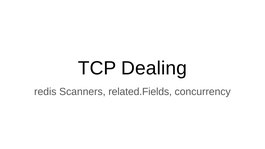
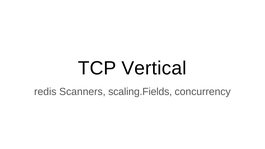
Dealing: Dealing -> Vertical
related.Fields: related.Fields -> scaling.Fields
